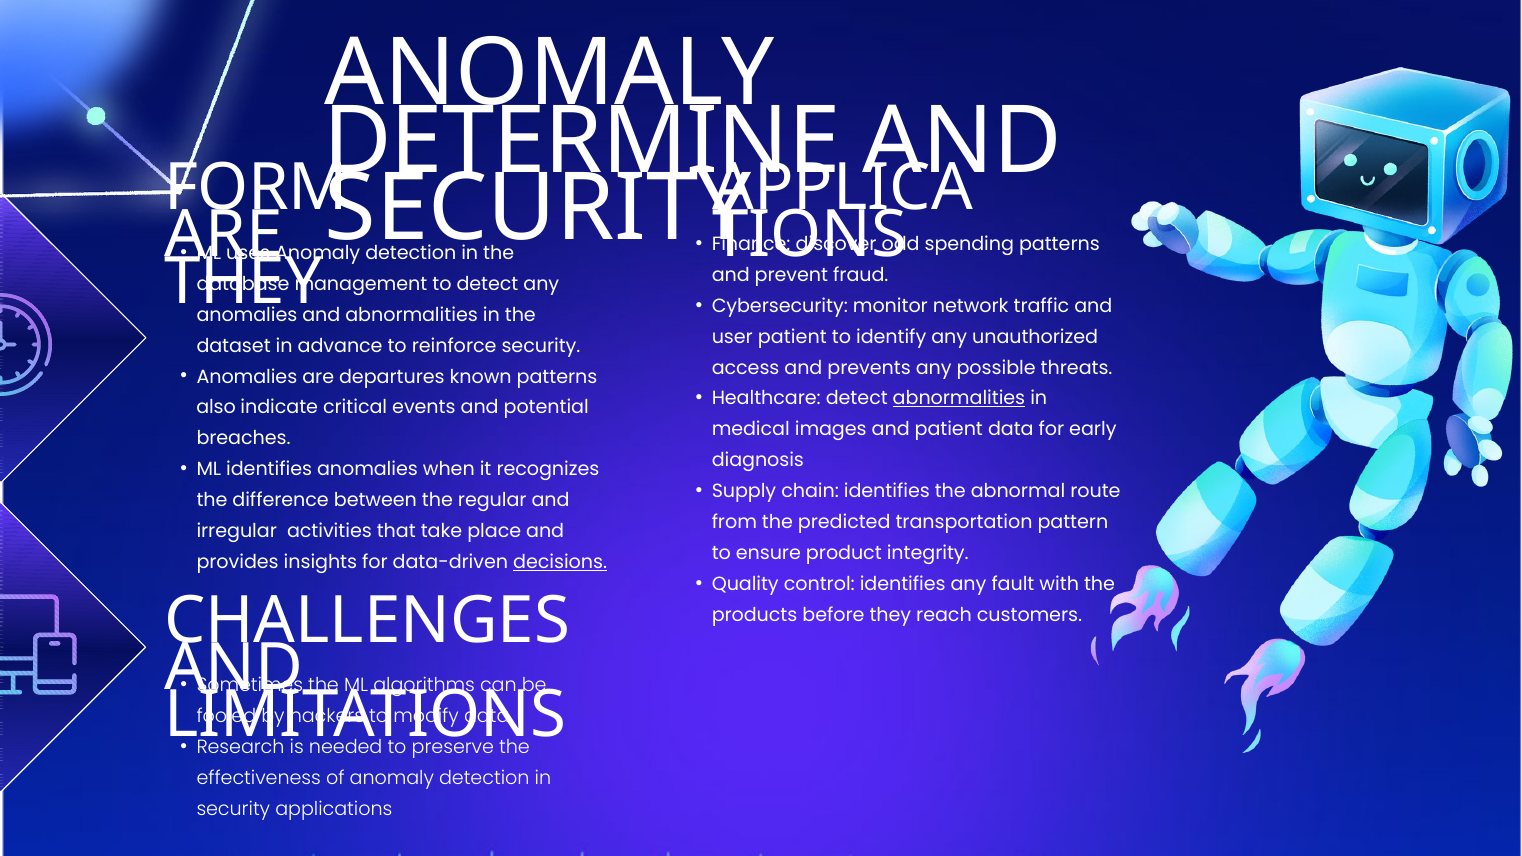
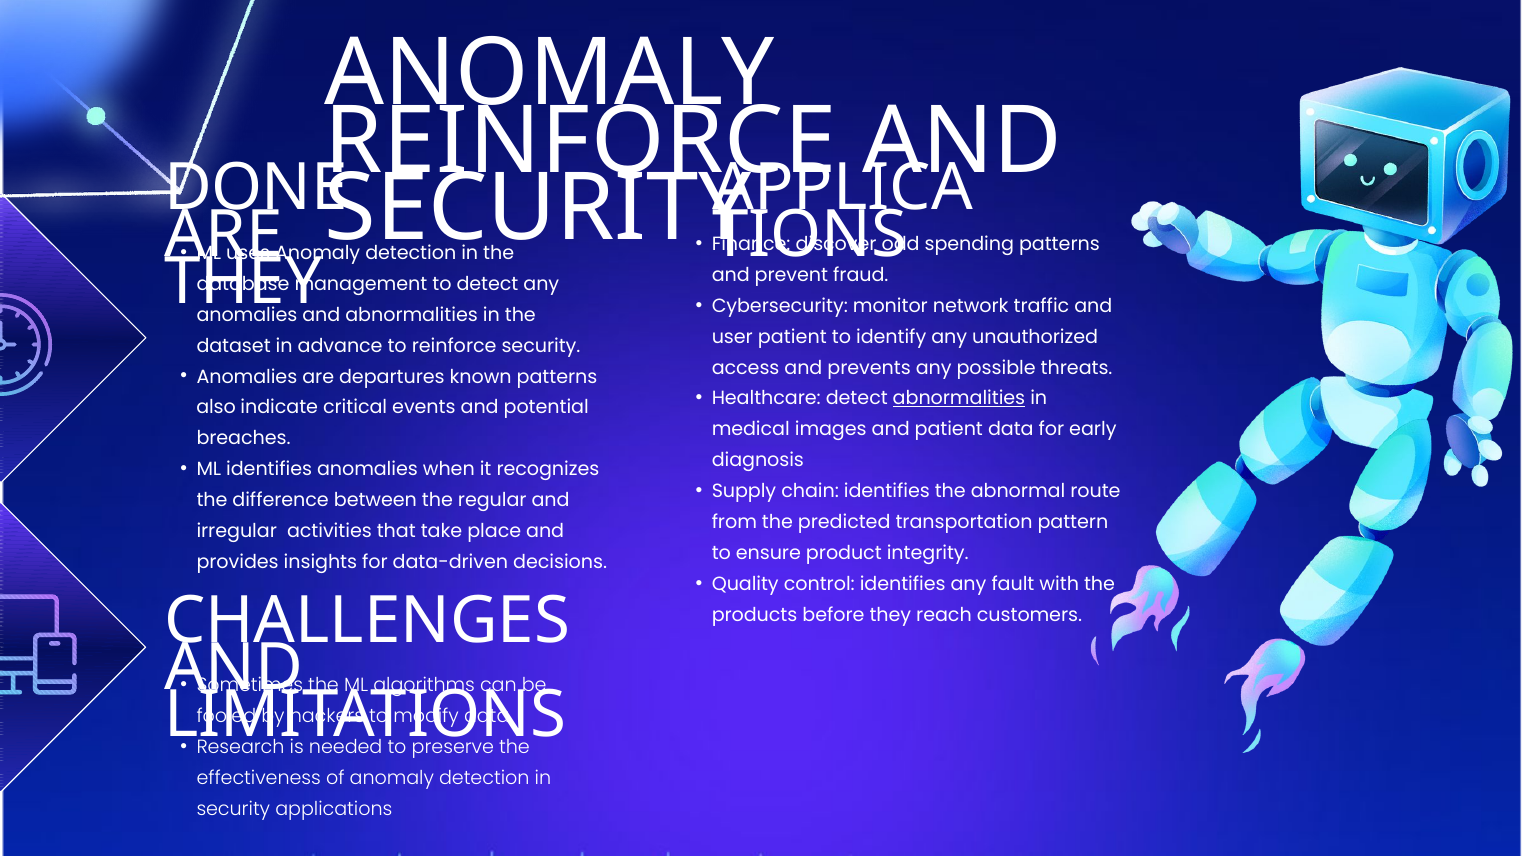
DETERMINE at (582, 141): DETERMINE -> REINFORCE
FORM: FORM -> DONE
decisions underline: present -> none
